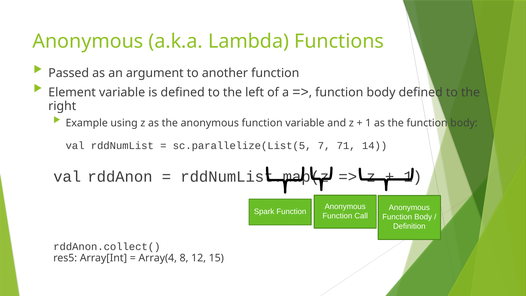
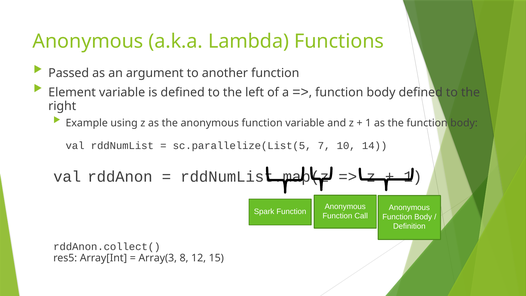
71: 71 -> 10
Array(4: Array(4 -> Array(3
